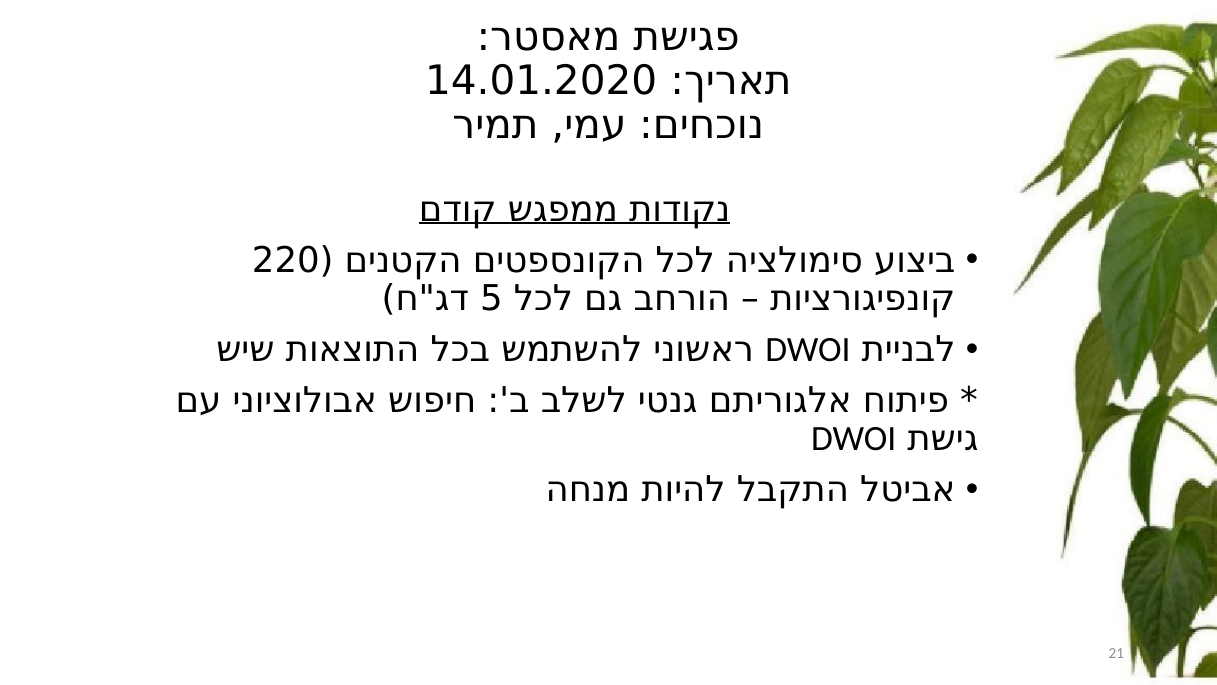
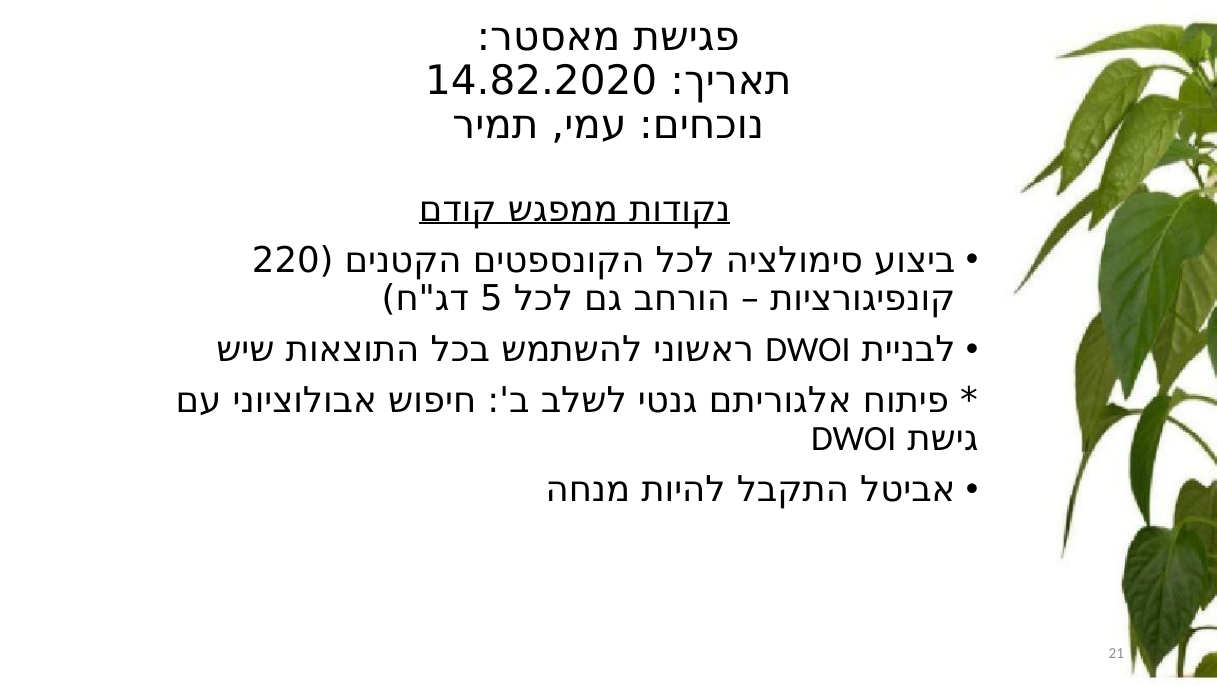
14.01.2020: 14.01.2020 -> 14.82.2020
